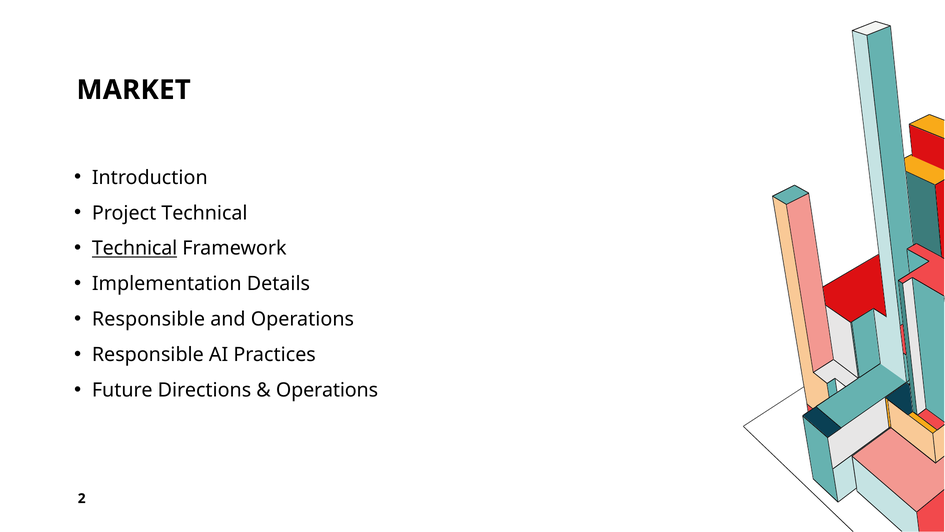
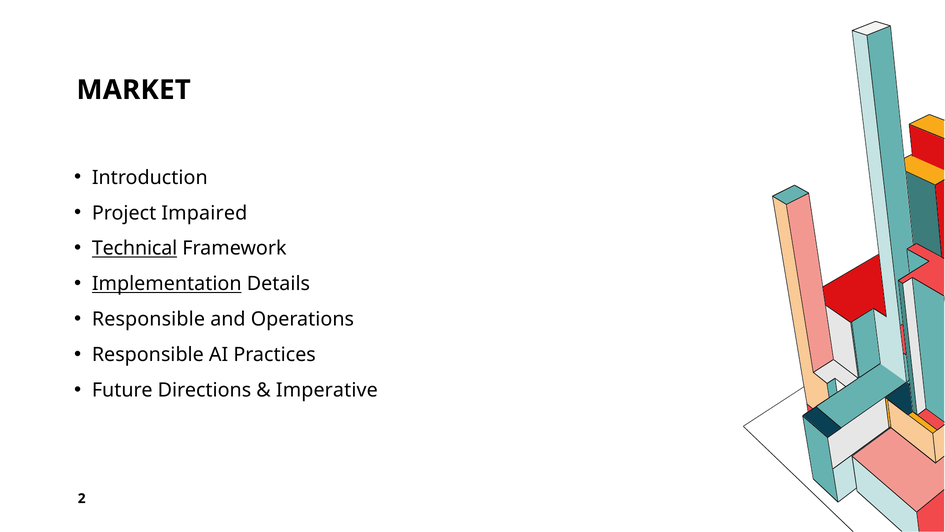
Project Technical: Technical -> Impaired
Implementation underline: none -> present
Operations at (327, 390): Operations -> Imperative
